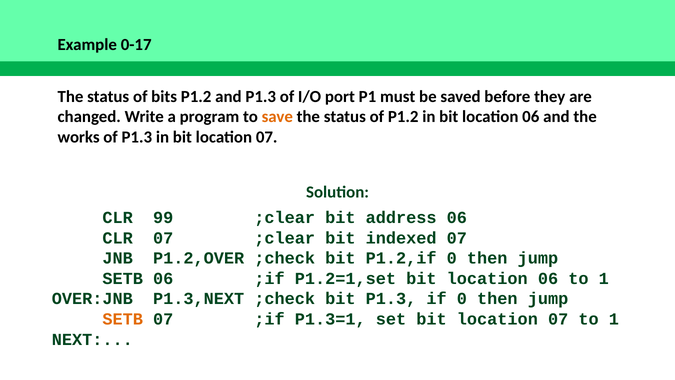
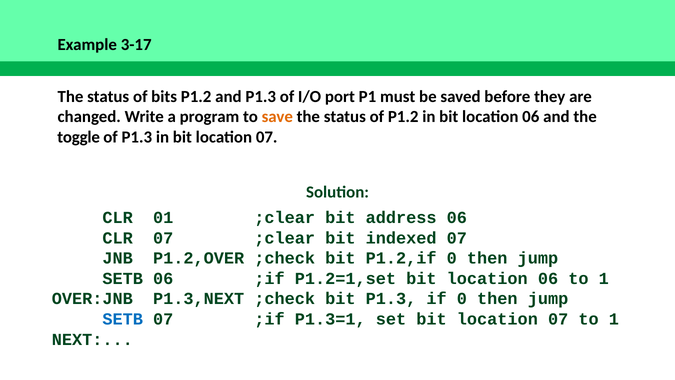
0-17: 0-17 -> 3-17
works: works -> toggle
99: 99 -> 01
SETB at (123, 319) colour: orange -> blue
